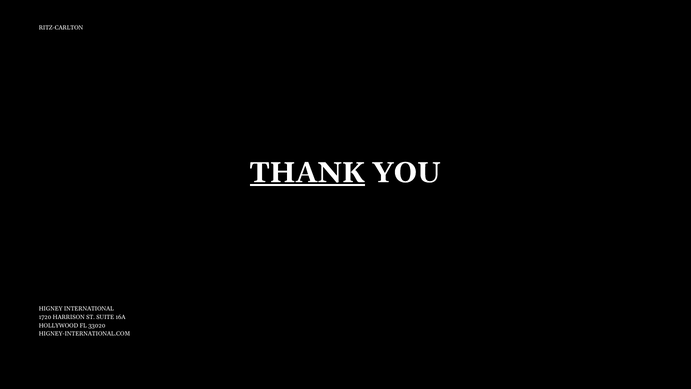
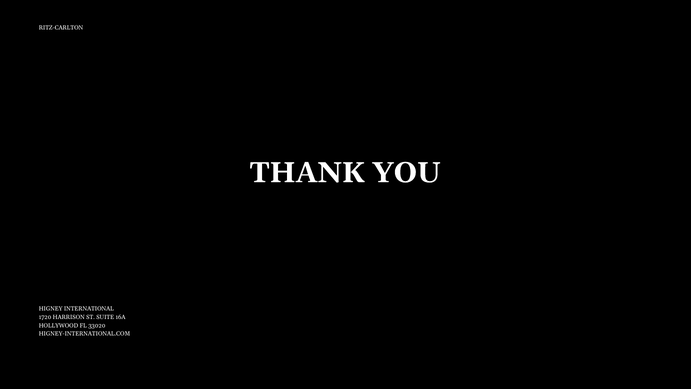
THANK underline: present -> none
